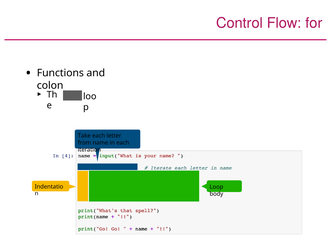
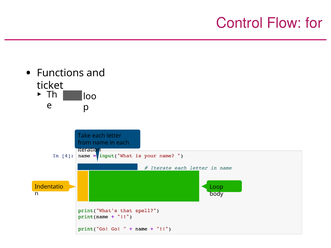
colon: colon -> ticket
